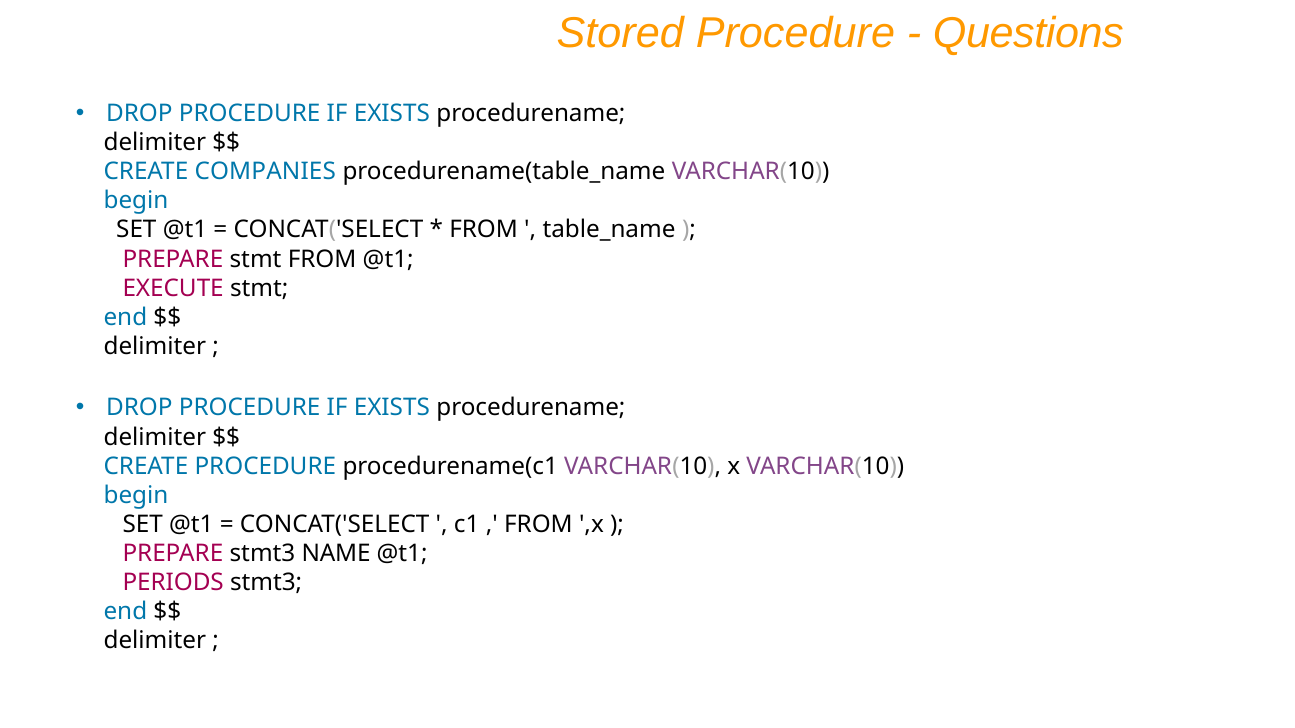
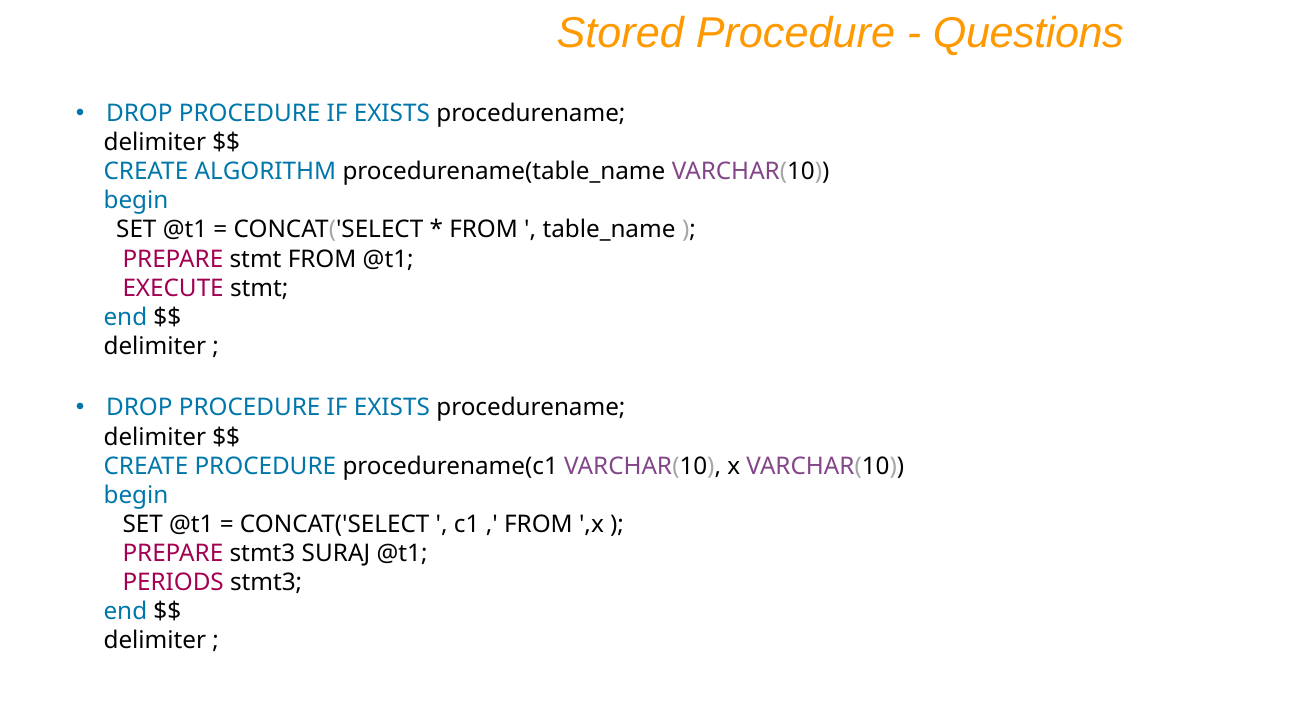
COMPANIES: COMPANIES -> ALGORITHM
NAME: NAME -> SURAJ
